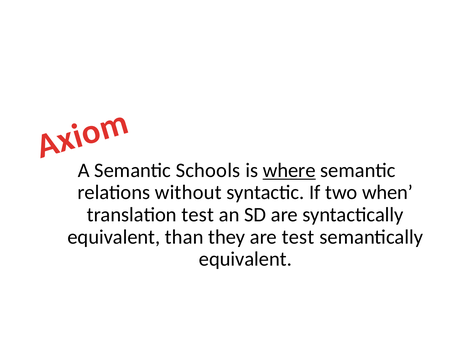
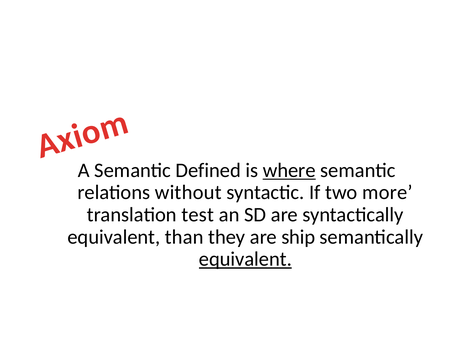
Schools: Schools -> Defined
when: when -> more
are test: test -> ship
equivalent at (245, 259) underline: none -> present
